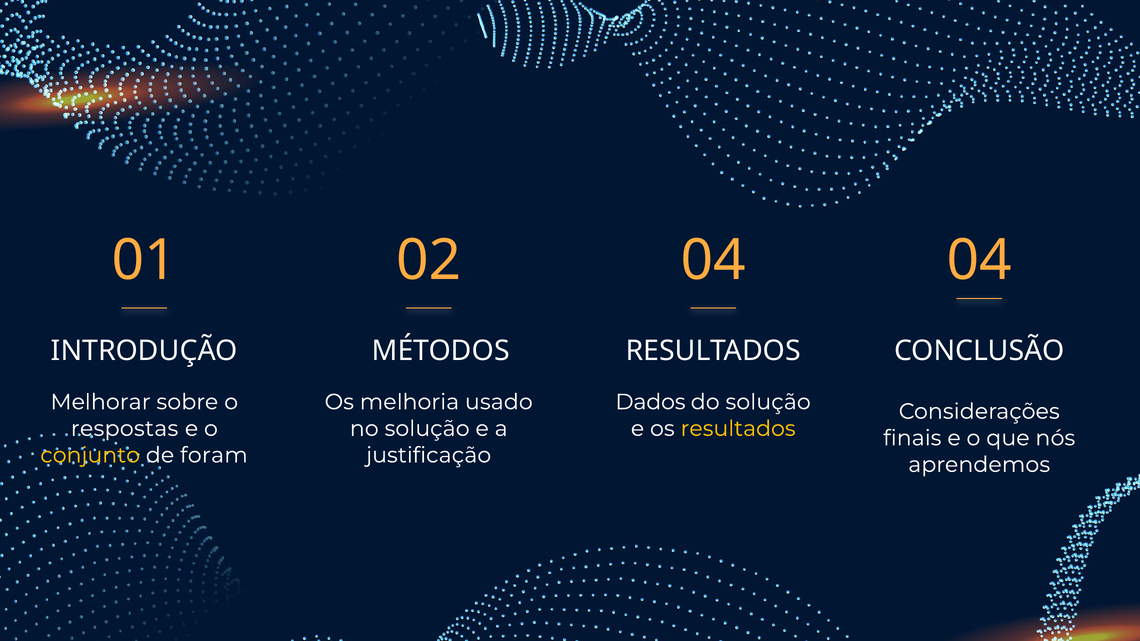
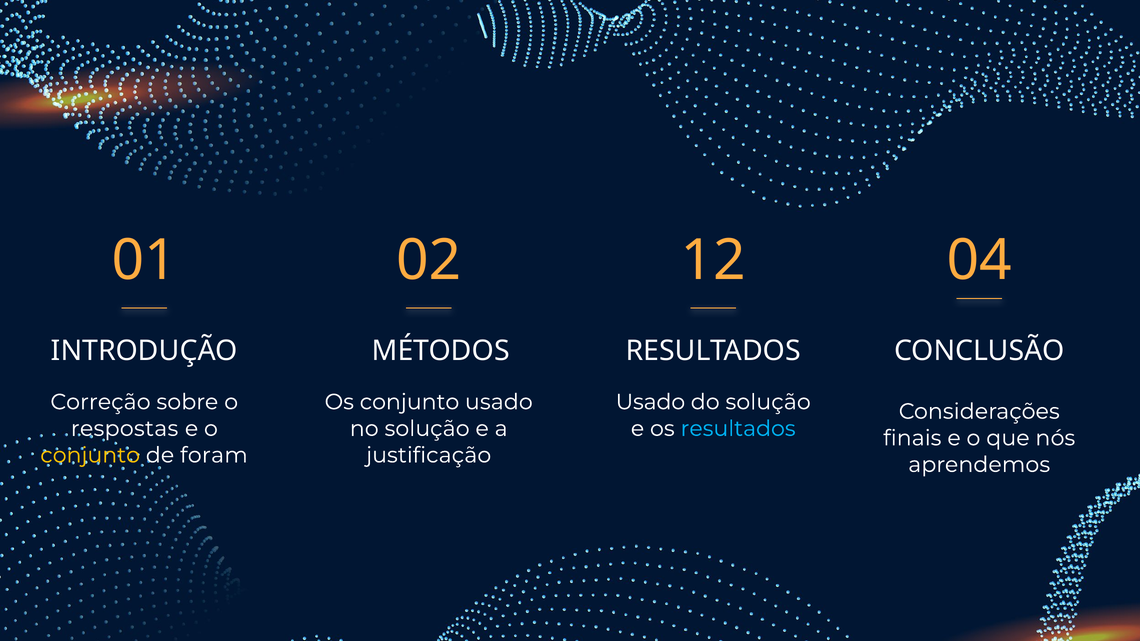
02 04: 04 -> 12
Melhorar: Melhorar -> Correção
Os melhoria: melhoria -> conjunto
Dados at (650, 402): Dados -> Usado
resultados at (738, 429) colour: yellow -> light blue
